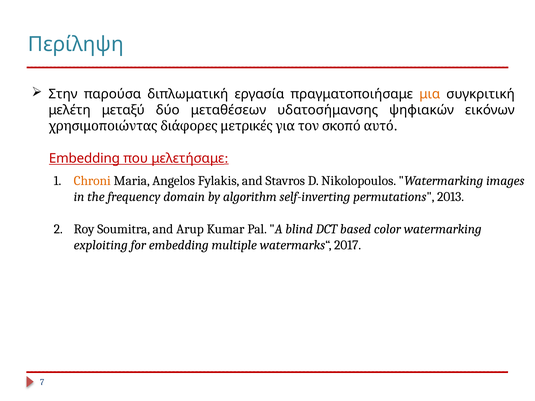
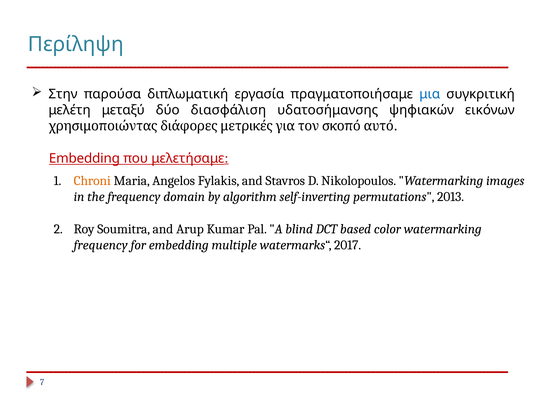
μια colour: orange -> blue
μεταθέσεων: μεταθέσεων -> διασφάλιση
exploiting at (101, 245): exploiting -> frequency
